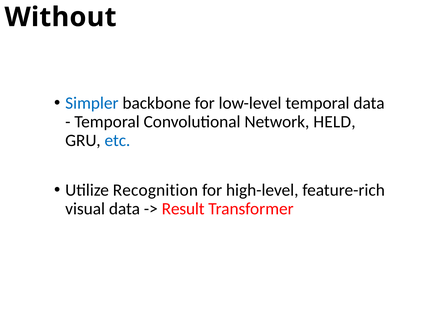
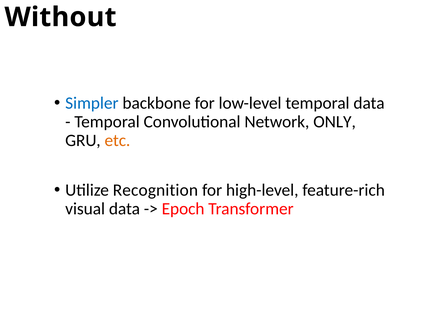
HELD: HELD -> ONLY
etc colour: blue -> orange
Result: Result -> Epoch
